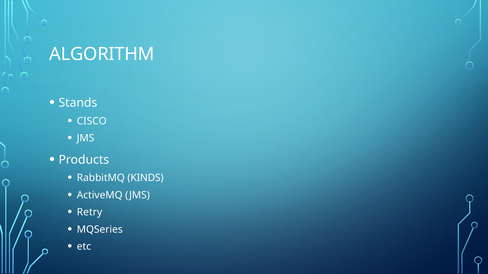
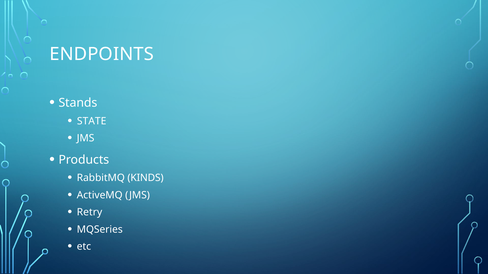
ALGORITHM: ALGORITHM -> ENDPOINTS
CISCO: CISCO -> STATE
